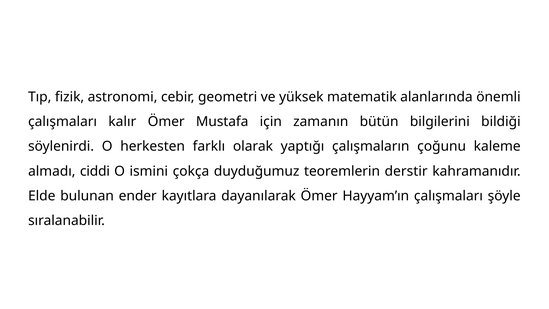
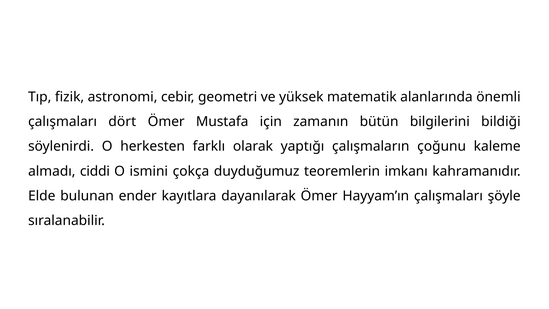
kalır: kalır -> dört
derstir: derstir -> imkanı
